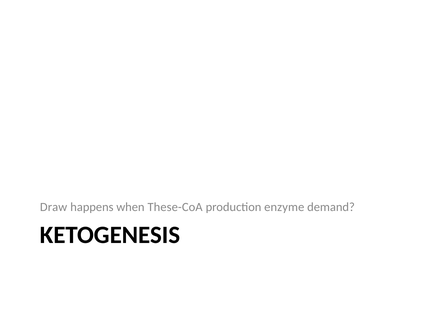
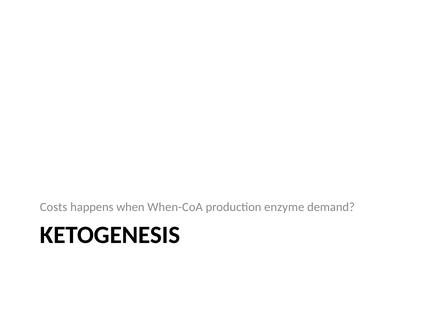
Draw: Draw -> Costs
These-CoA: These-CoA -> When-CoA
